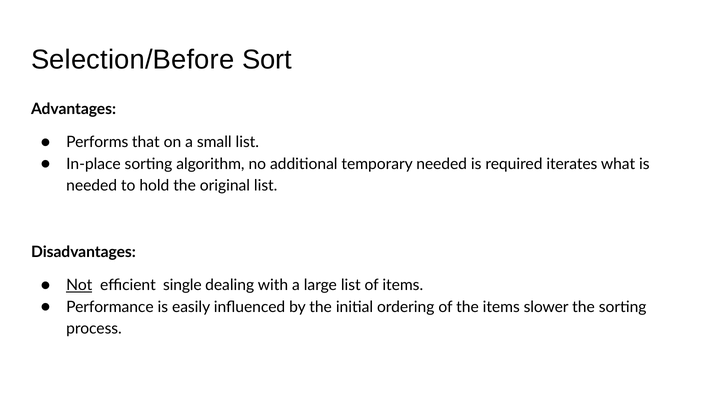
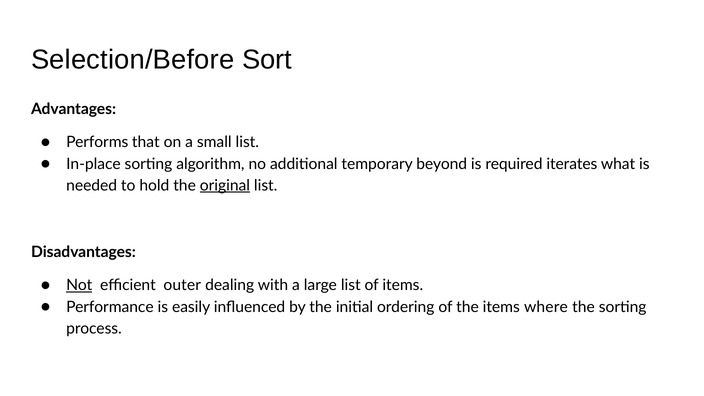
temporary needed: needed -> beyond
original underline: none -> present
single: single -> outer
slower: slower -> where
